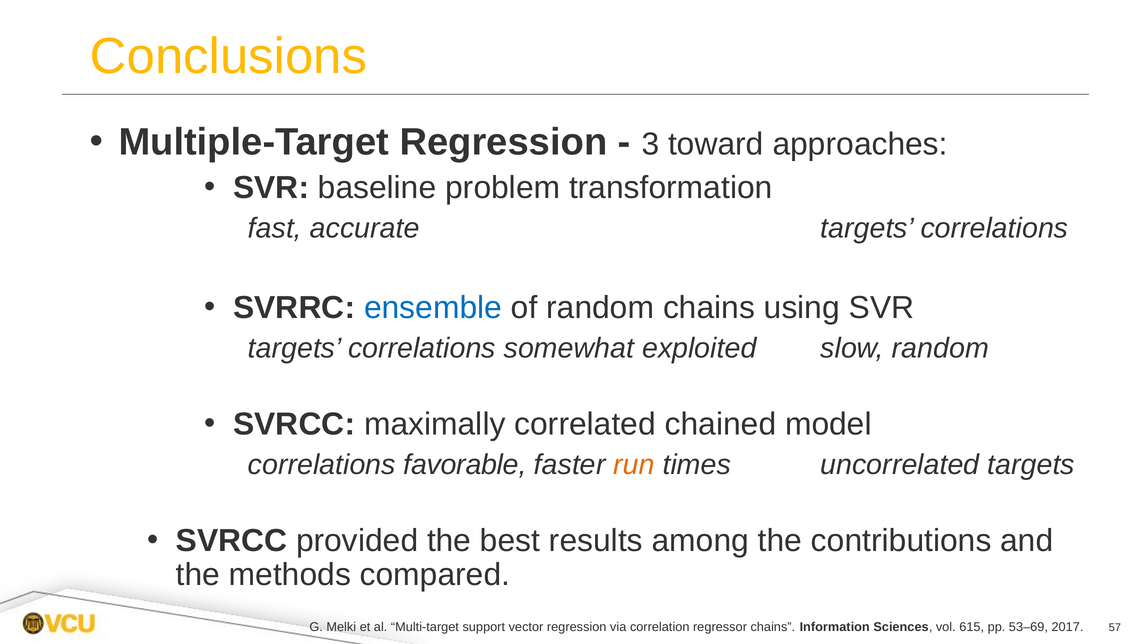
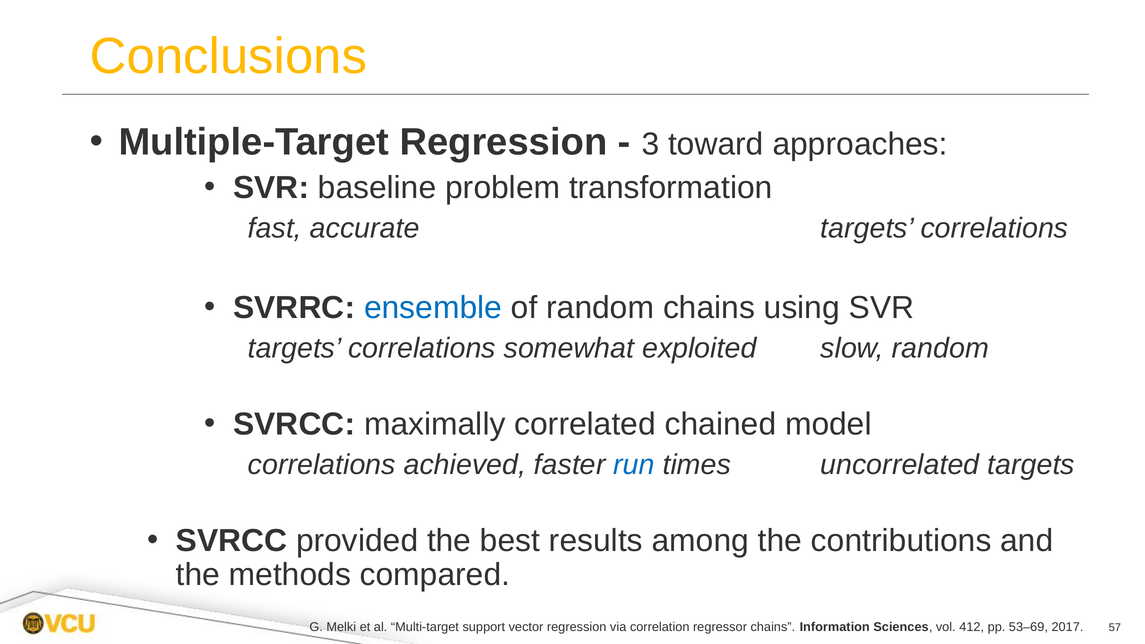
favorable: favorable -> achieved
run colour: orange -> blue
615: 615 -> 412
